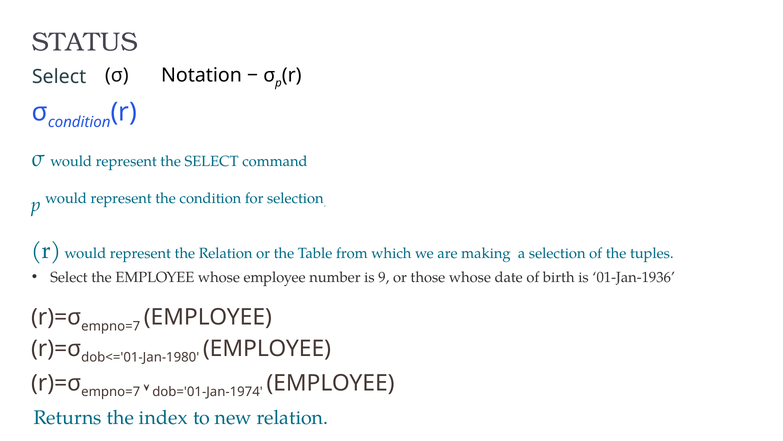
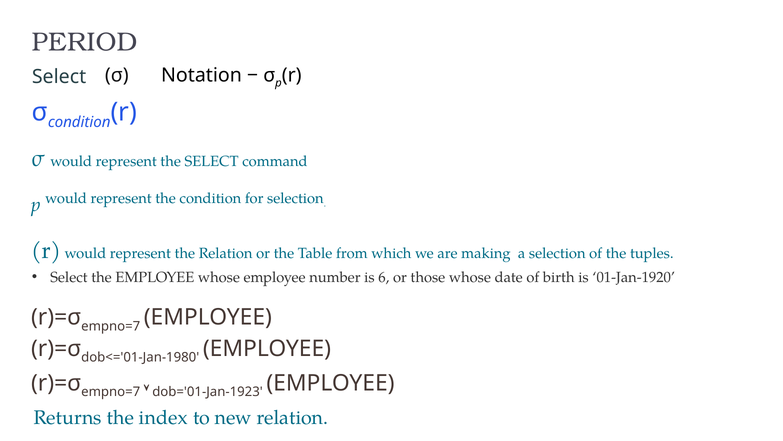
STATUS: STATUS -> PERIOD
9: 9 -> 6
01-Jan-1936: 01-Jan-1936 -> 01-Jan-1920
dob='01-Jan-1974: dob='01-Jan-1974 -> dob='01-Jan-1923
